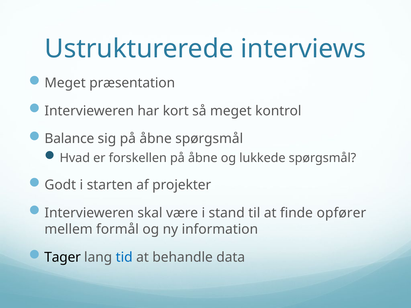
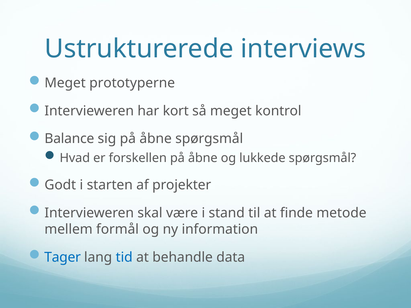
præsentation: præsentation -> prototyperne
opfører: opfører -> metode
Tager colour: black -> blue
